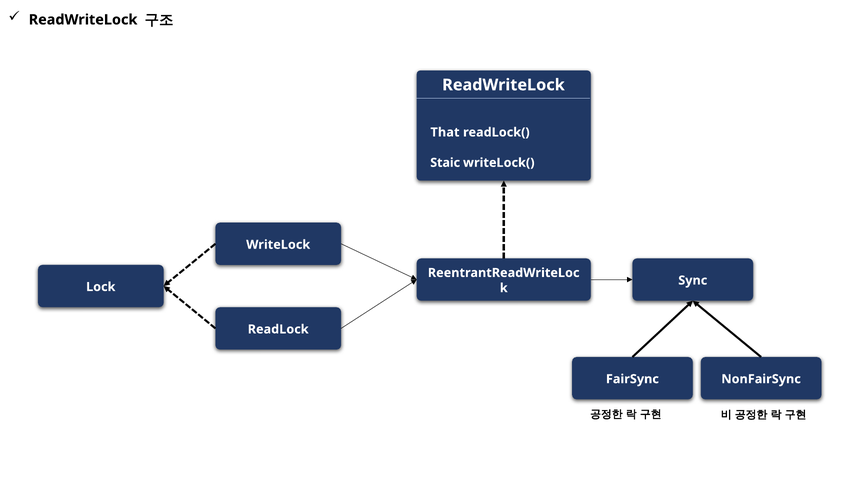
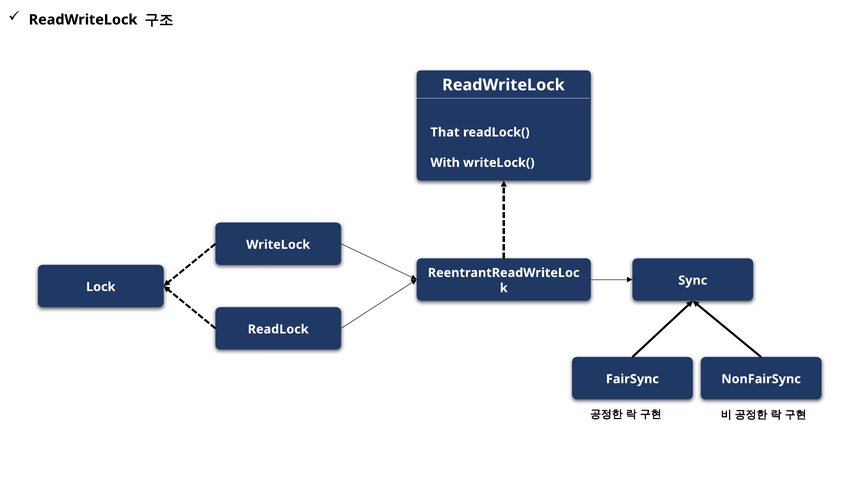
Staic: Staic -> With
